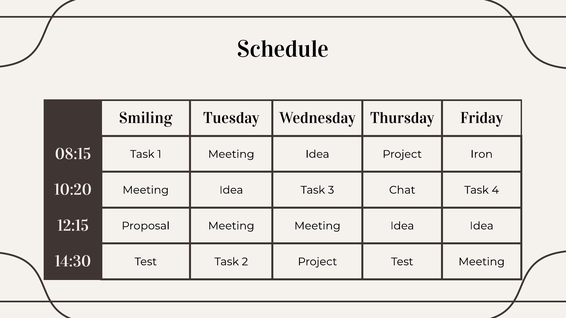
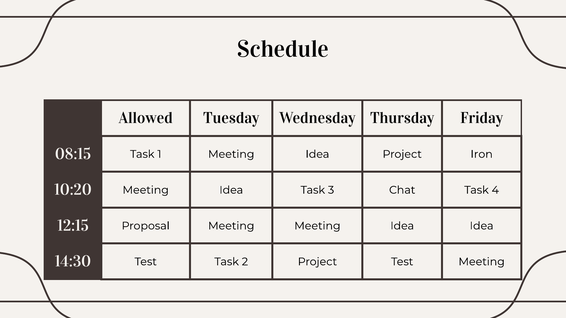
Smiling: Smiling -> Allowed
